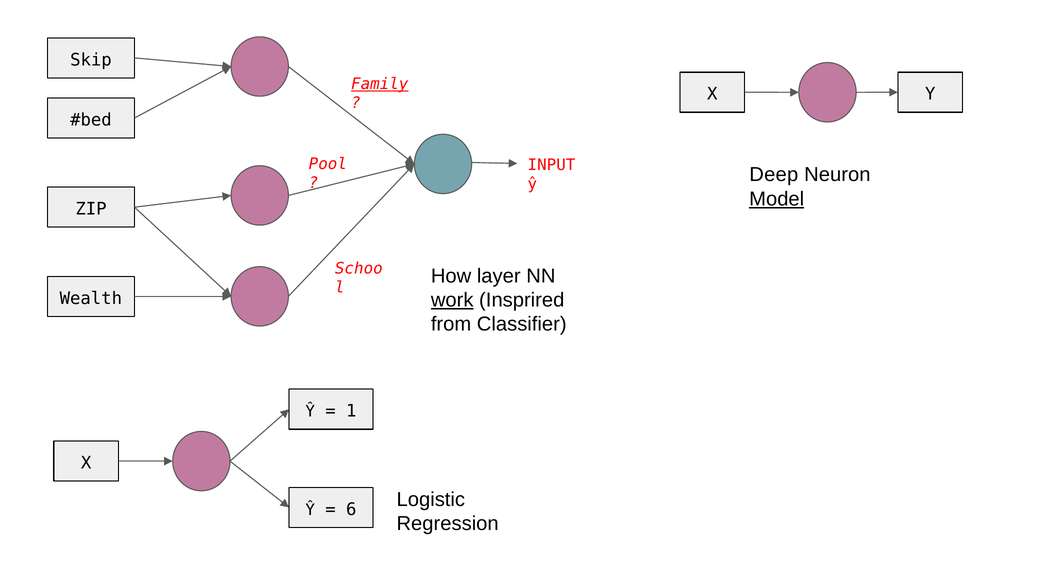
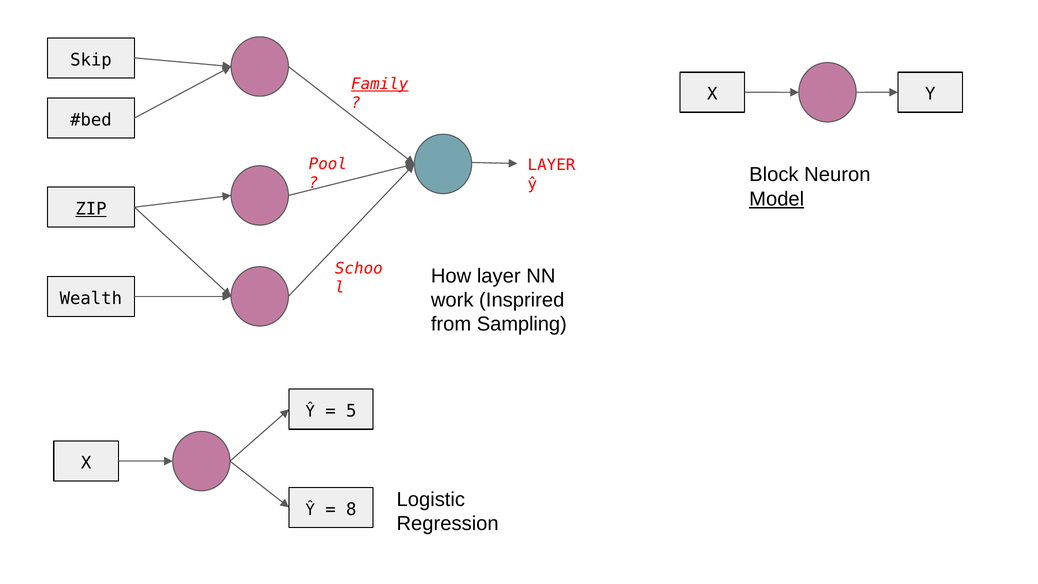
INPUT at (551, 165): INPUT -> LAYER
Deep: Deep -> Block
ZIP underline: none -> present
work underline: present -> none
Classifier: Classifier -> Sampling
1: 1 -> 5
6: 6 -> 8
